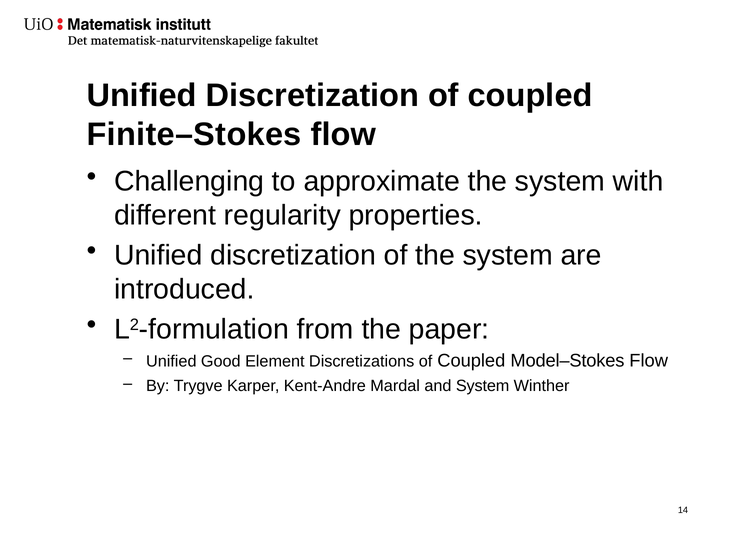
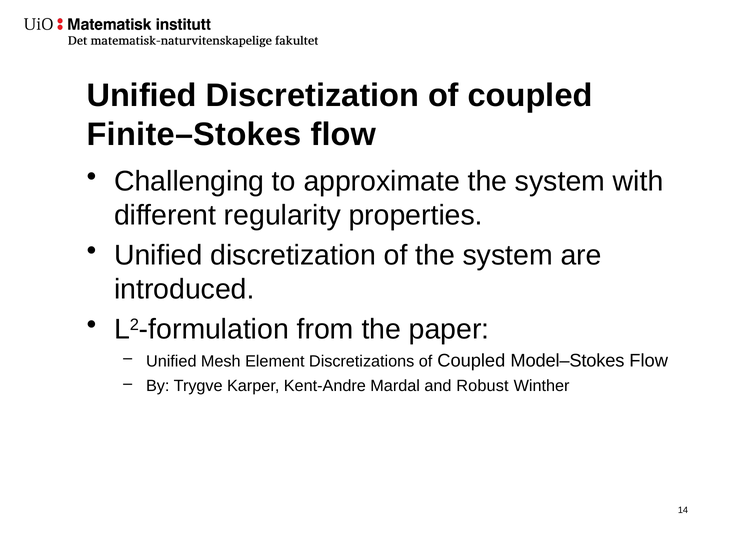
Good: Good -> Mesh
and System: System -> Robust
